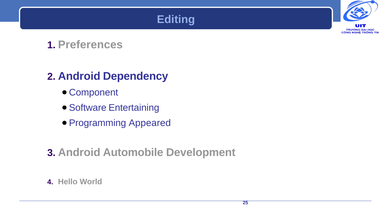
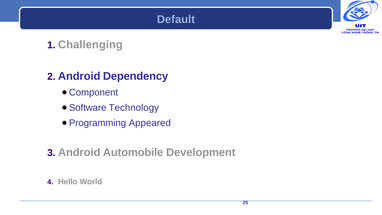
Editing: Editing -> Default
Preferences: Preferences -> Challenging
Entertaining: Entertaining -> Technology
